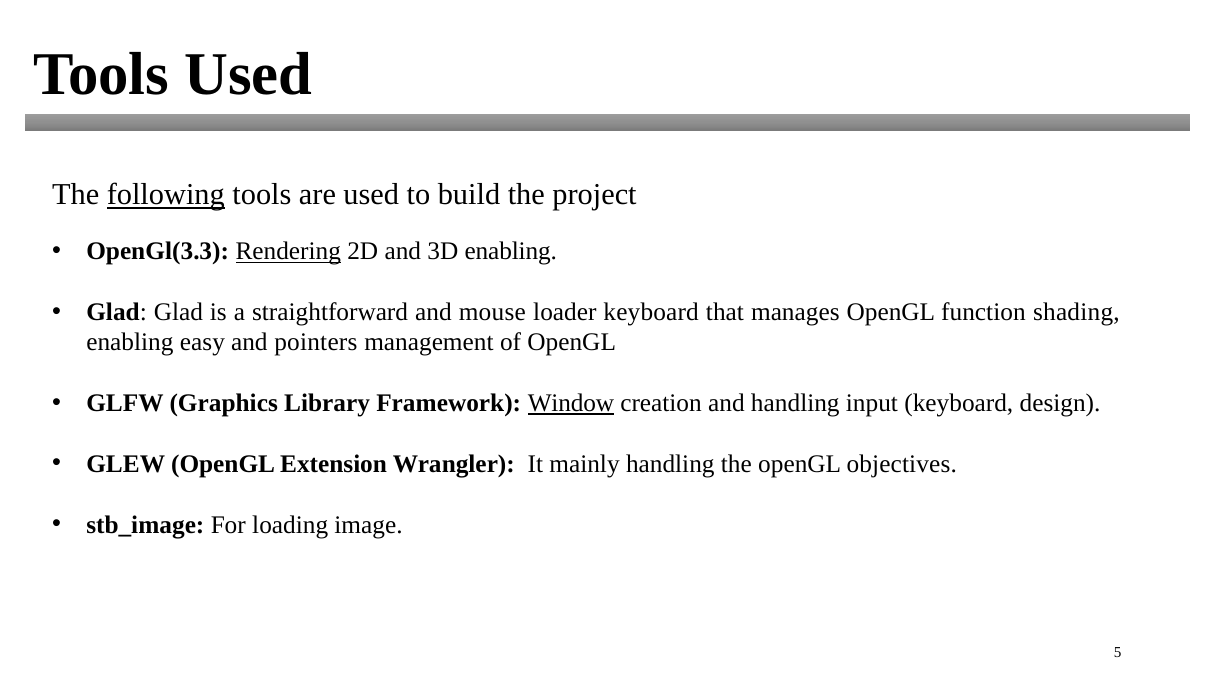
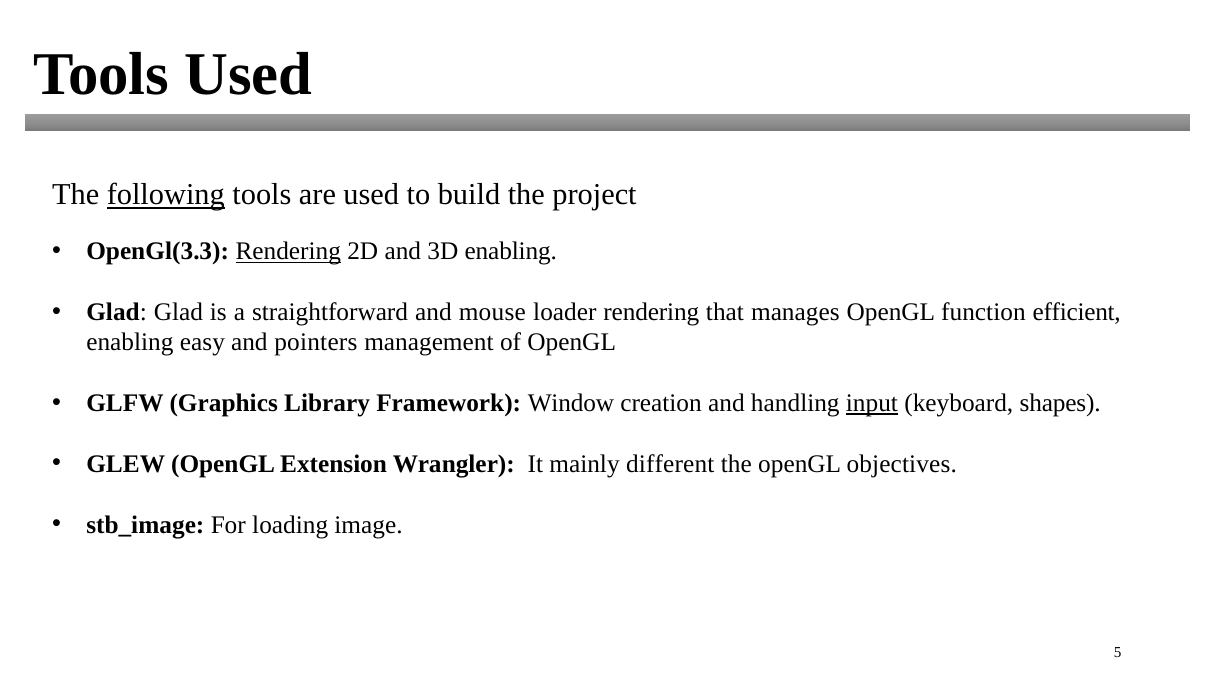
loader keyboard: keyboard -> rendering
shading: shading -> efficient
Window underline: present -> none
input underline: none -> present
design: design -> shapes
mainly handling: handling -> different
